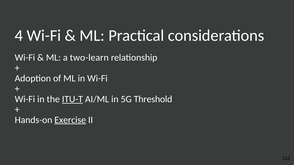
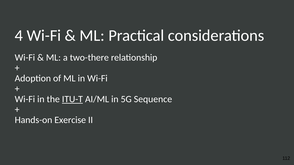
two-learn: two-learn -> two-there
Threshold: Threshold -> Sequence
Exercise underline: present -> none
